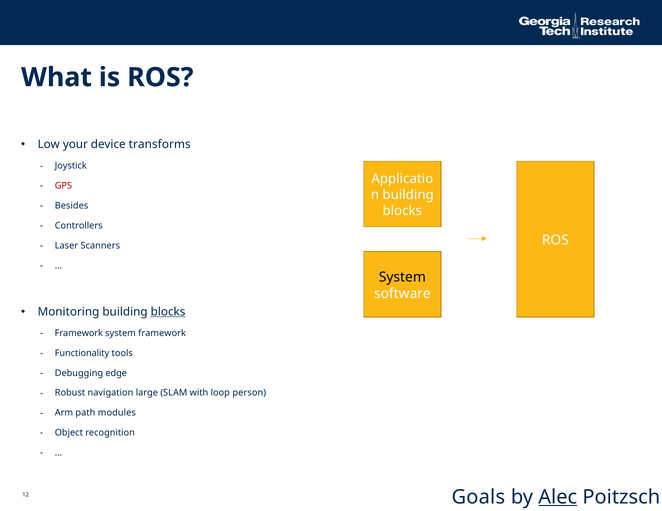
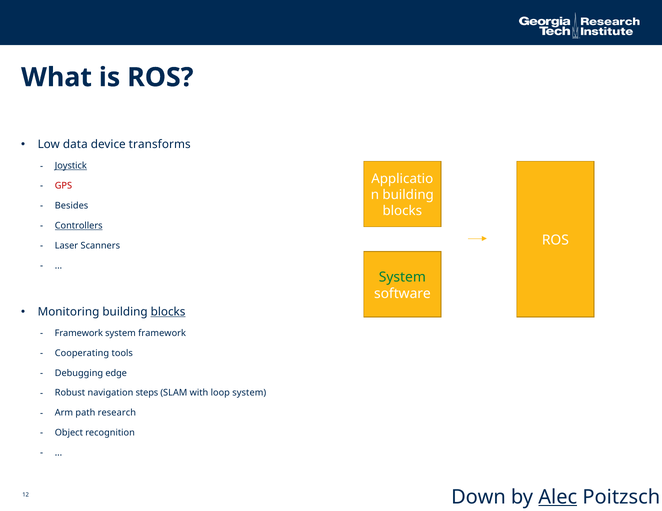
your: your -> data
Joystick underline: none -> present
Controllers underline: none -> present
System at (402, 277) colour: black -> green
Functionality: Functionality -> Cooperating
large: large -> steps
loop person: person -> system
modules: modules -> research
Goals: Goals -> Down
